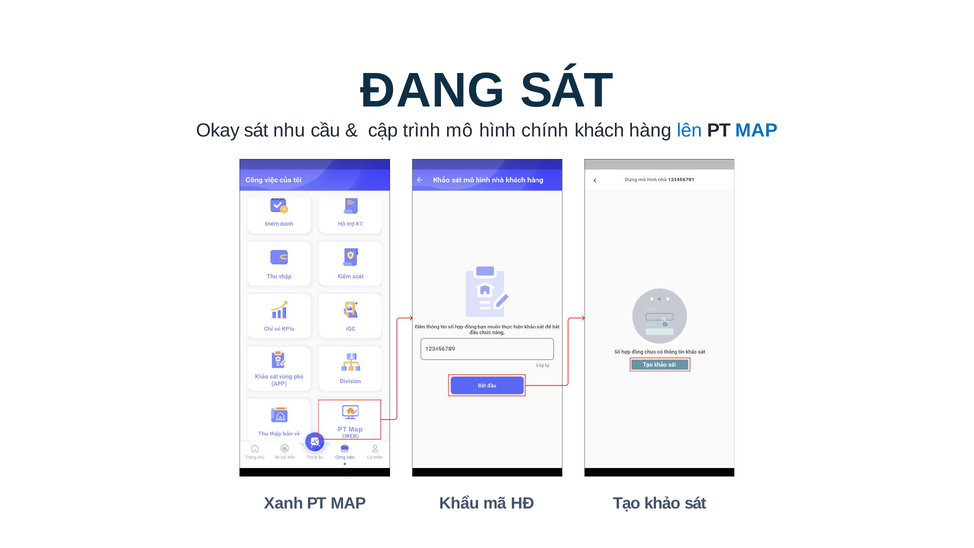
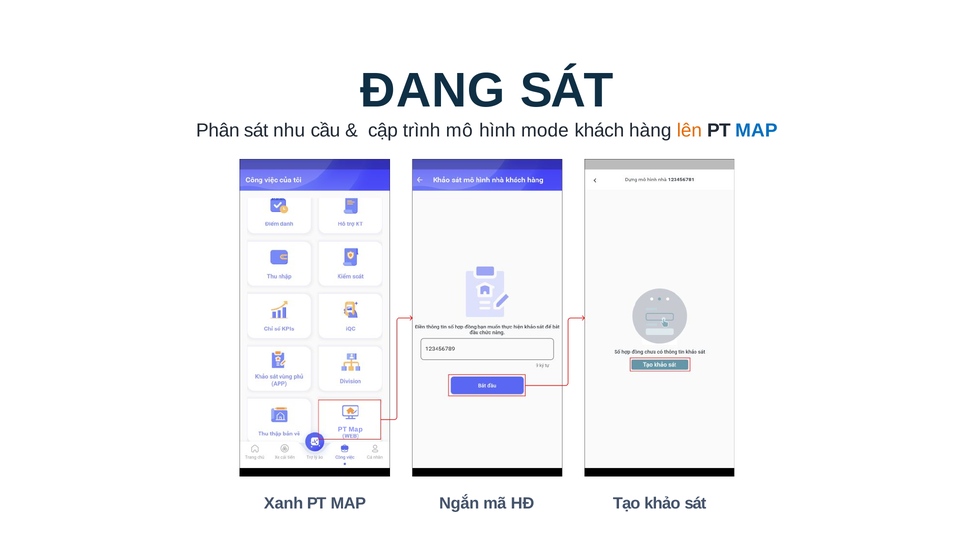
Okay: Okay -> Phân
chính: chính -> mode
lên colour: blue -> orange
Khẩu: Khẩu -> Ngắn
